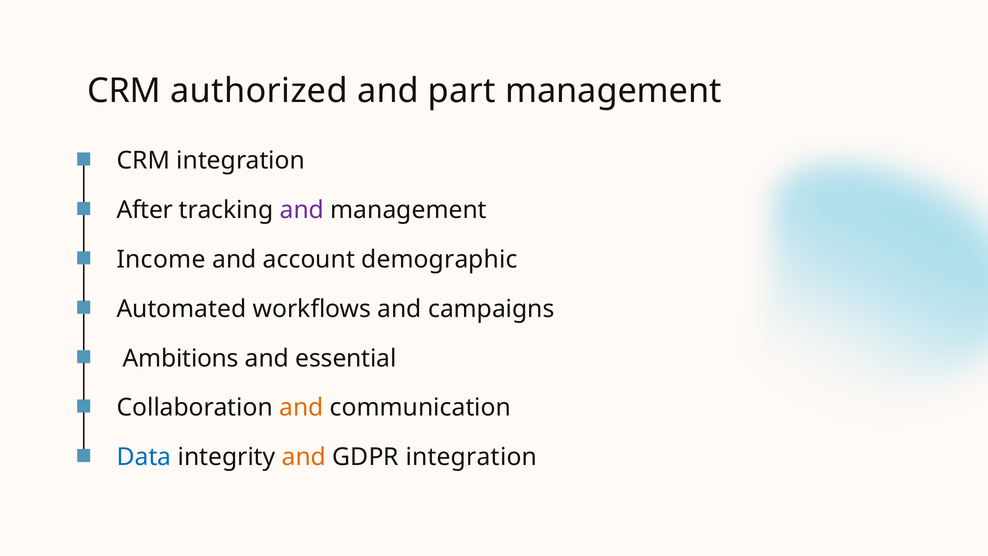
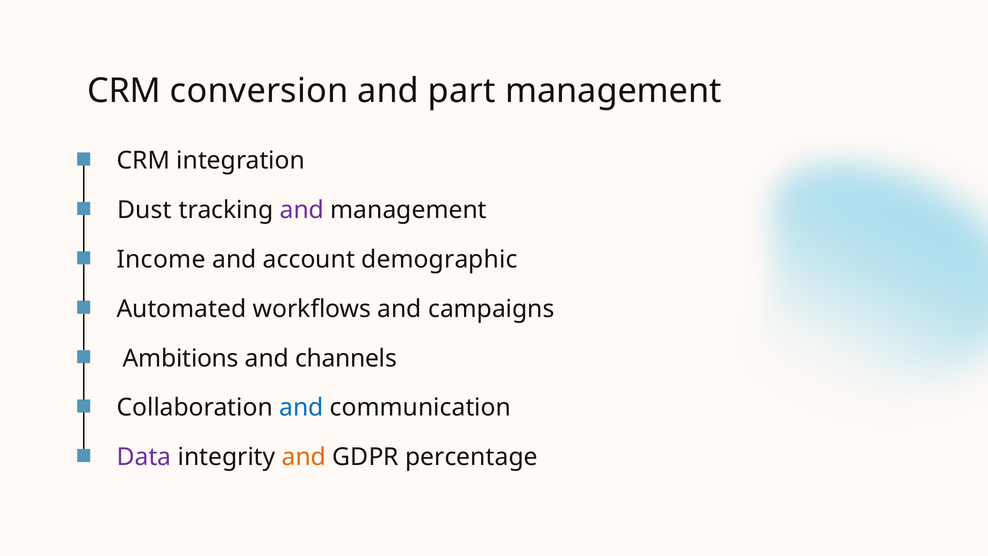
authorized: authorized -> conversion
After: After -> Dust
essential: essential -> channels
and at (301, 408) colour: orange -> blue
Data colour: blue -> purple
GDPR integration: integration -> percentage
